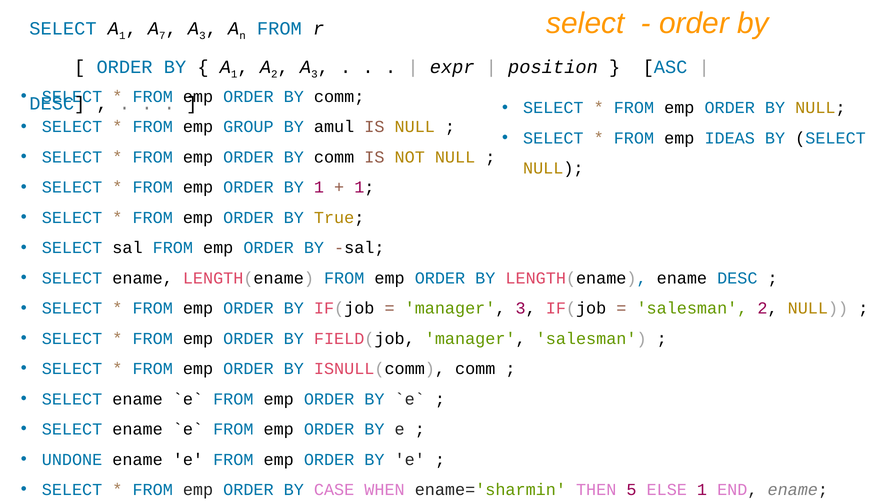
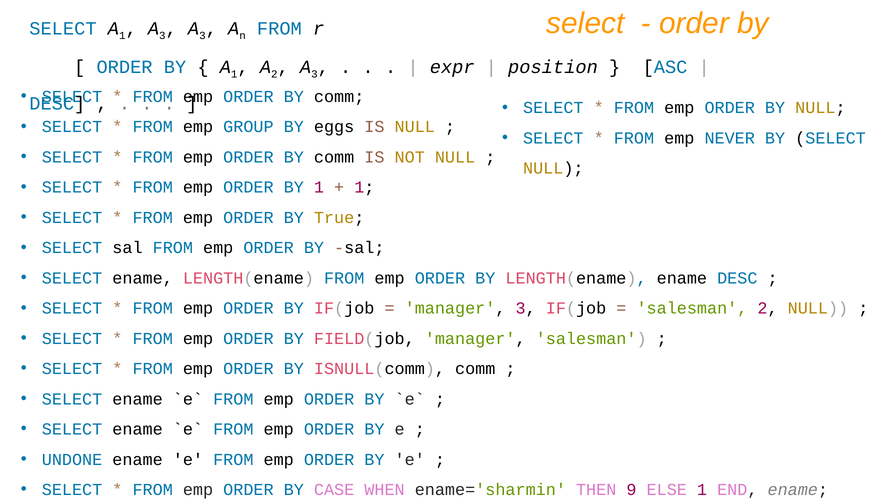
7 at (162, 36): 7 -> 3
amul: amul -> eggs
IDEAS: IDEAS -> NEVER
5: 5 -> 9
